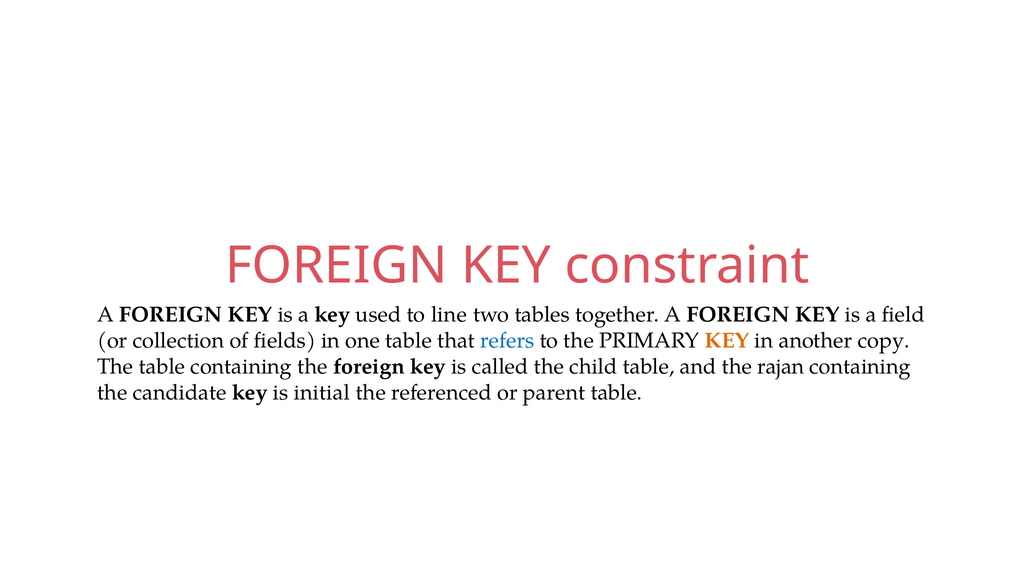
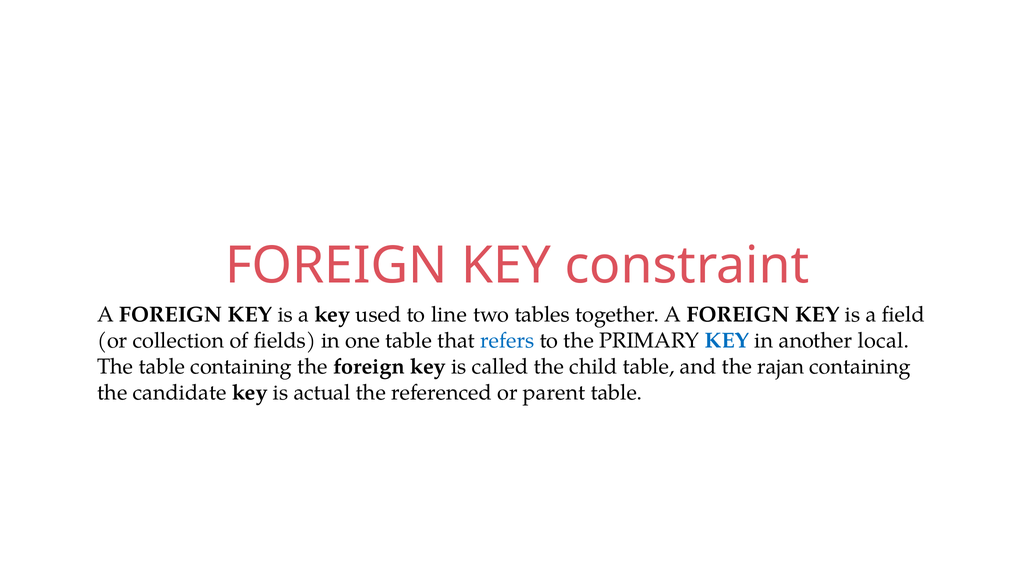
KEY at (727, 341) colour: orange -> blue
copy: copy -> local
initial: initial -> actual
